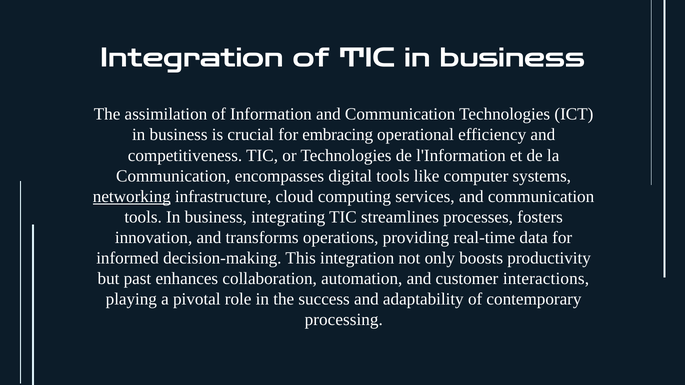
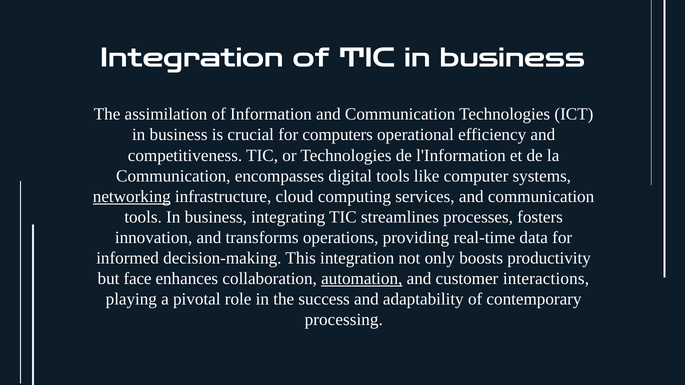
embracing: embracing -> computers
past: past -> face
automation underline: none -> present
